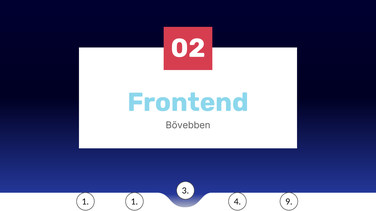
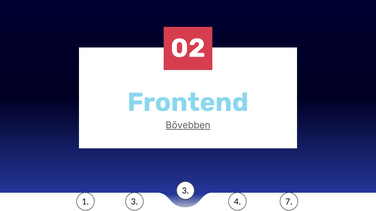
Bővebben underline: none -> present
1 at (134, 202): 1 -> 3
9: 9 -> 7
